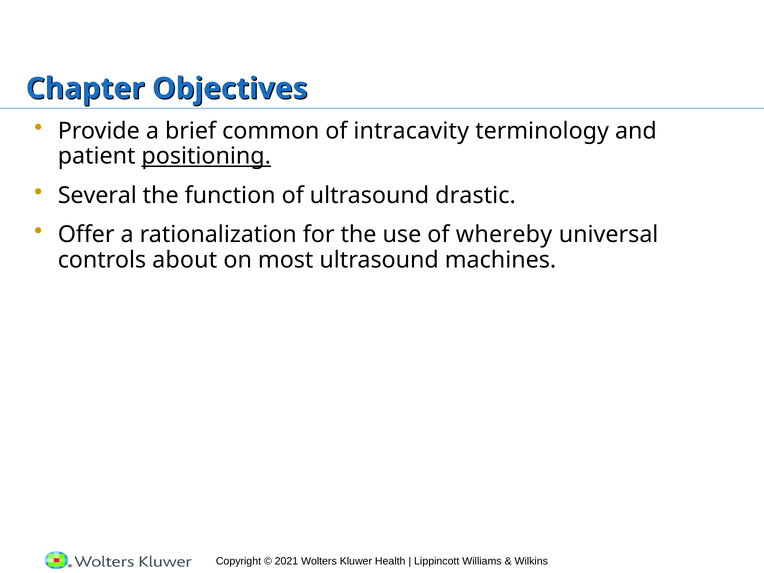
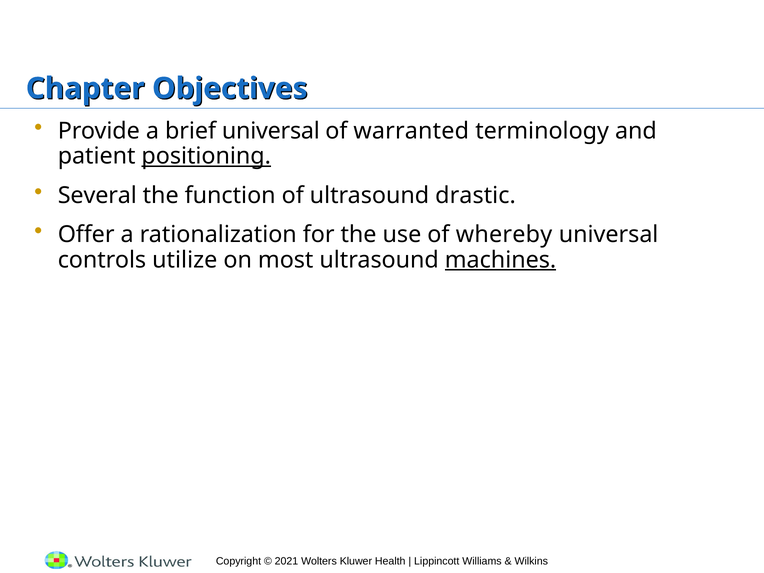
brief common: common -> universal
intracavity: intracavity -> warranted
about: about -> utilize
machines underline: none -> present
